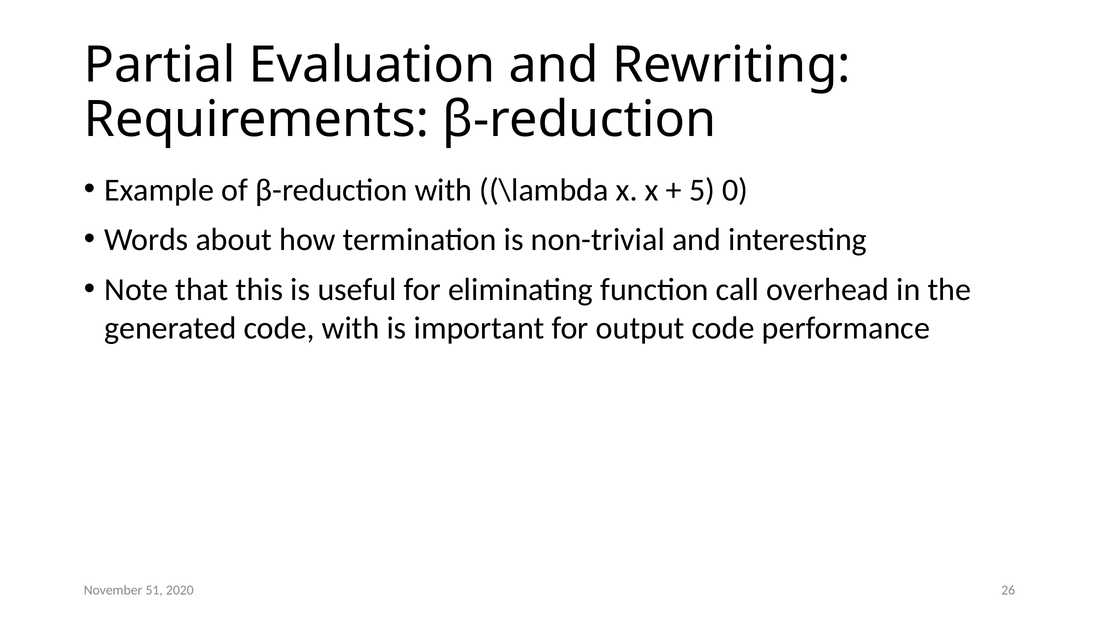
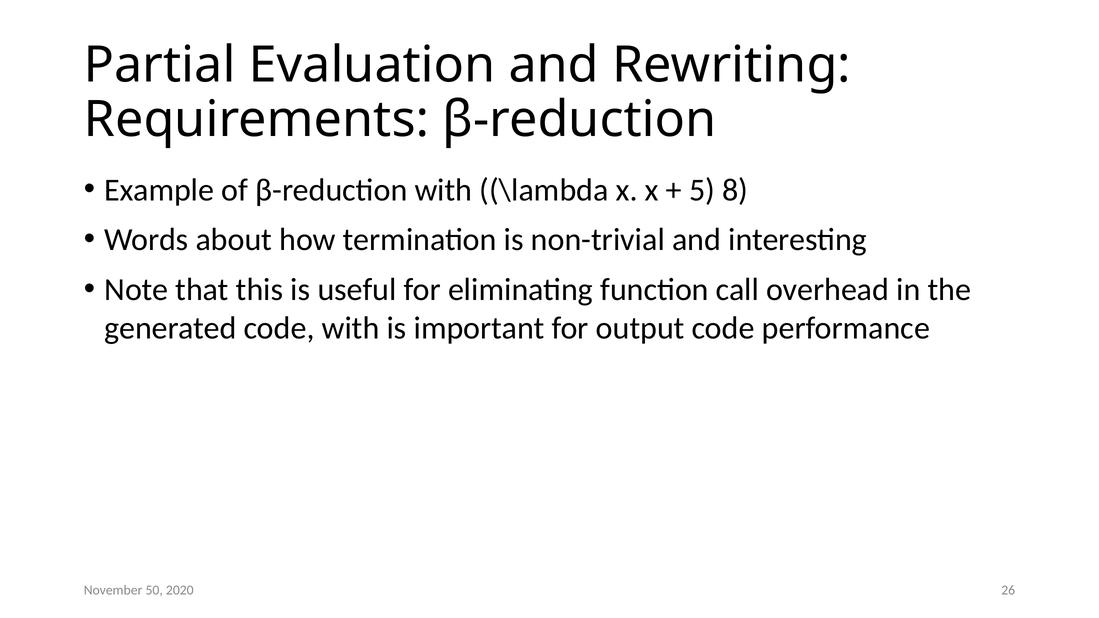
0: 0 -> 8
51: 51 -> 50
